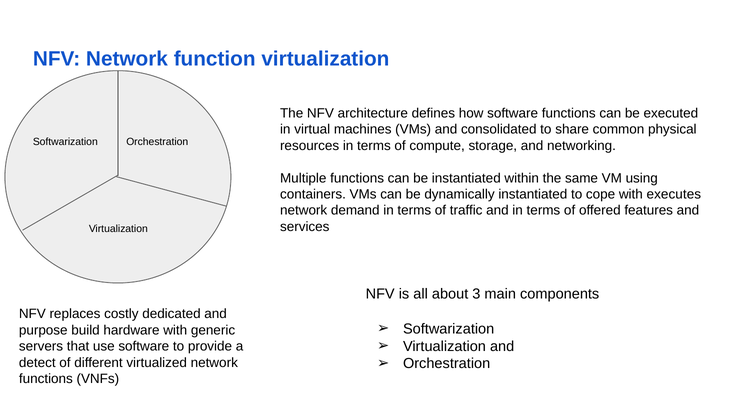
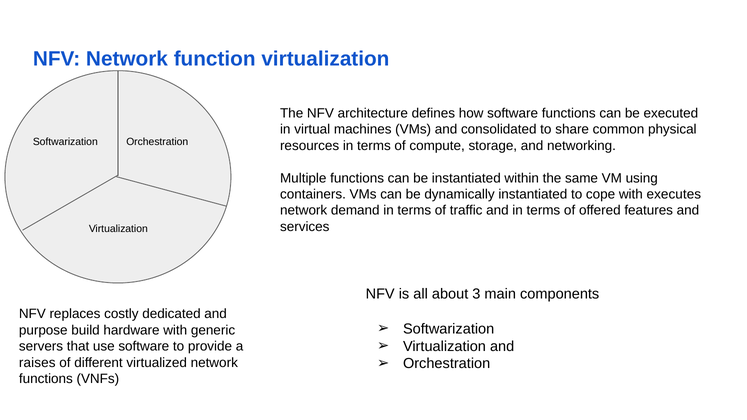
detect: detect -> raises
